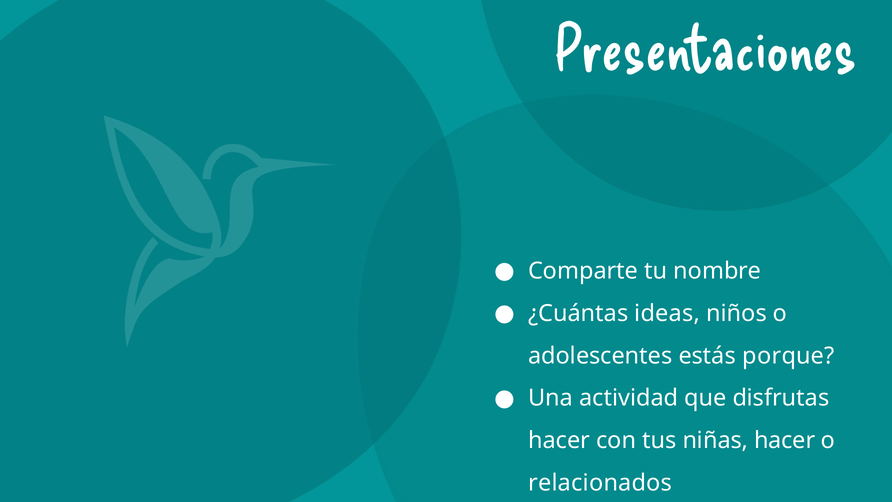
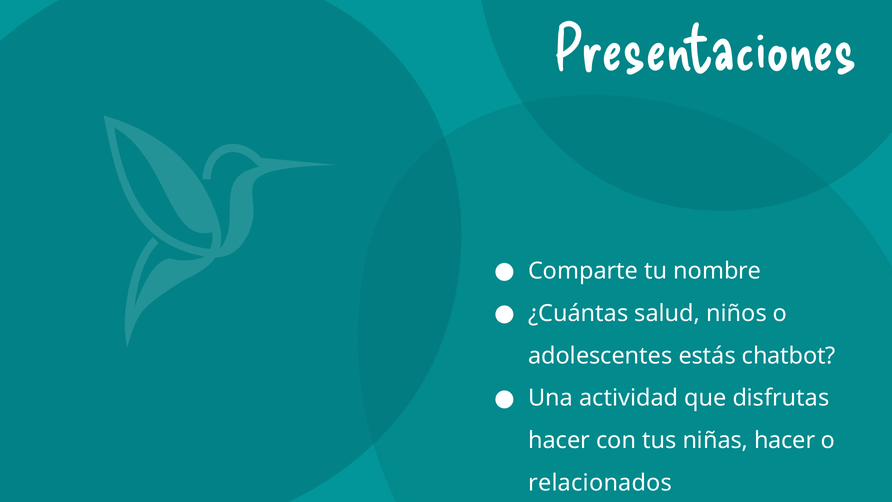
ideas: ideas -> salud
porque: porque -> chatbot
